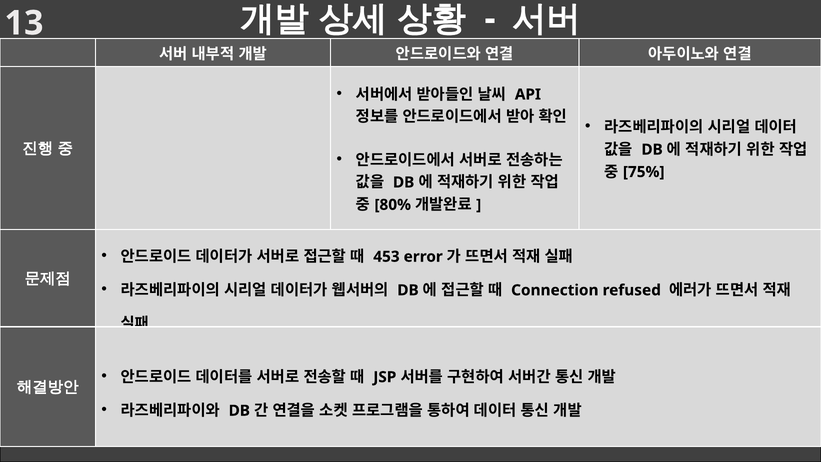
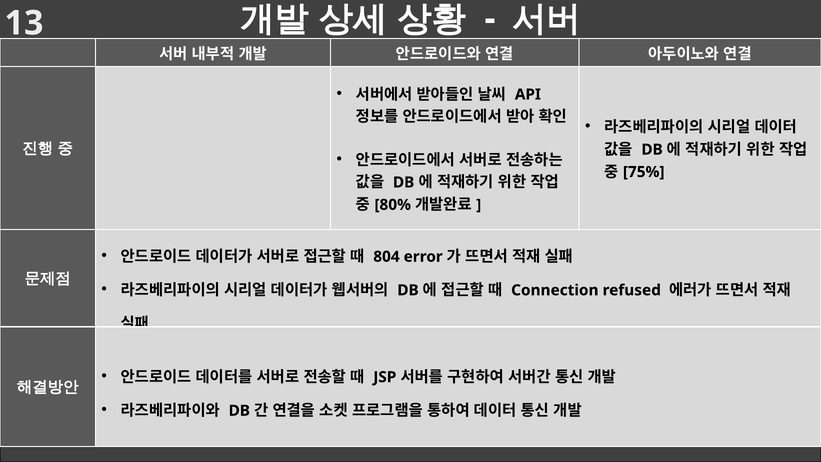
453: 453 -> 804
